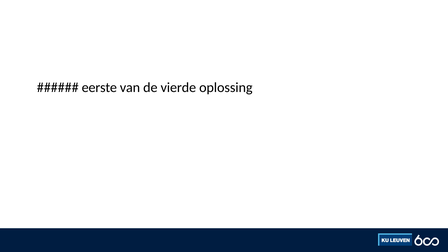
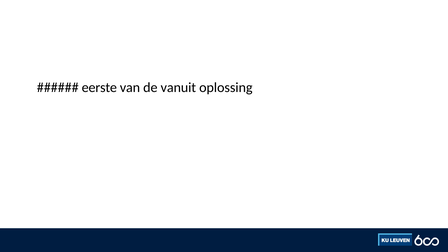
vierde: vierde -> vanuit
